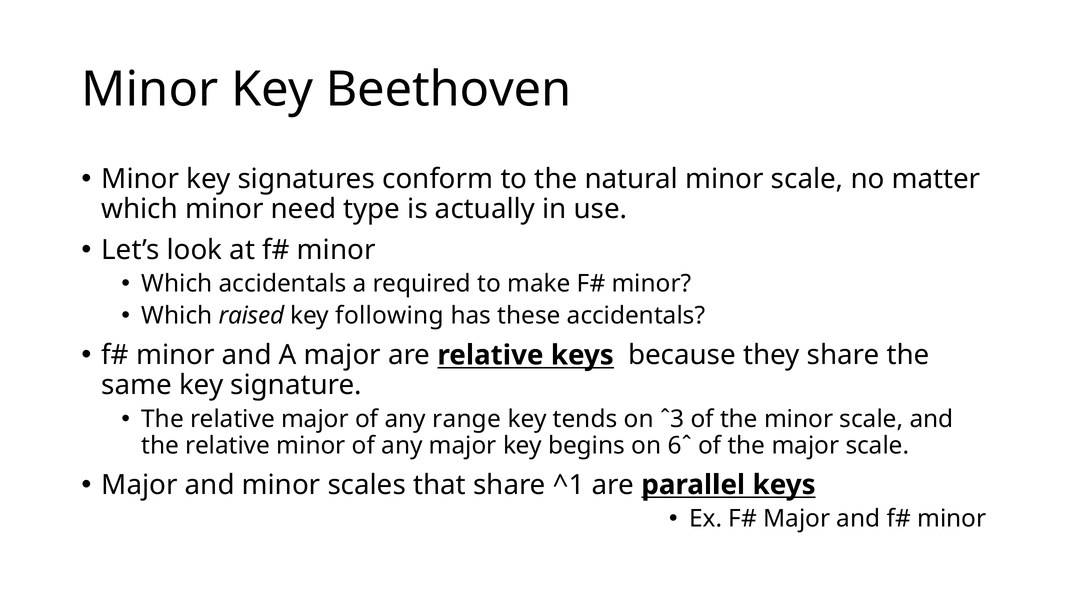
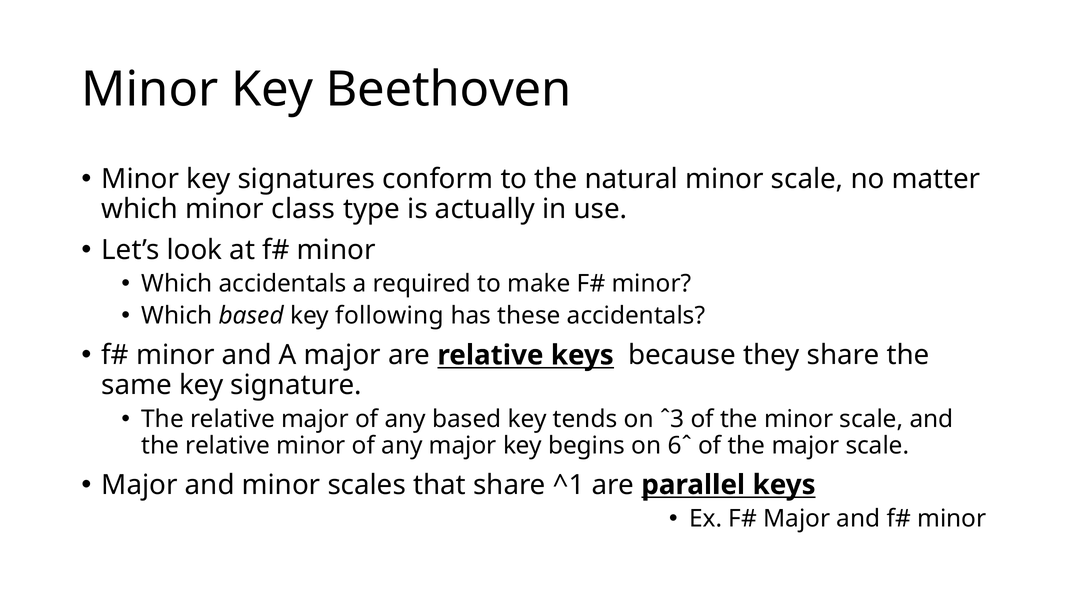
need: need -> class
Which raised: raised -> based
any range: range -> based
